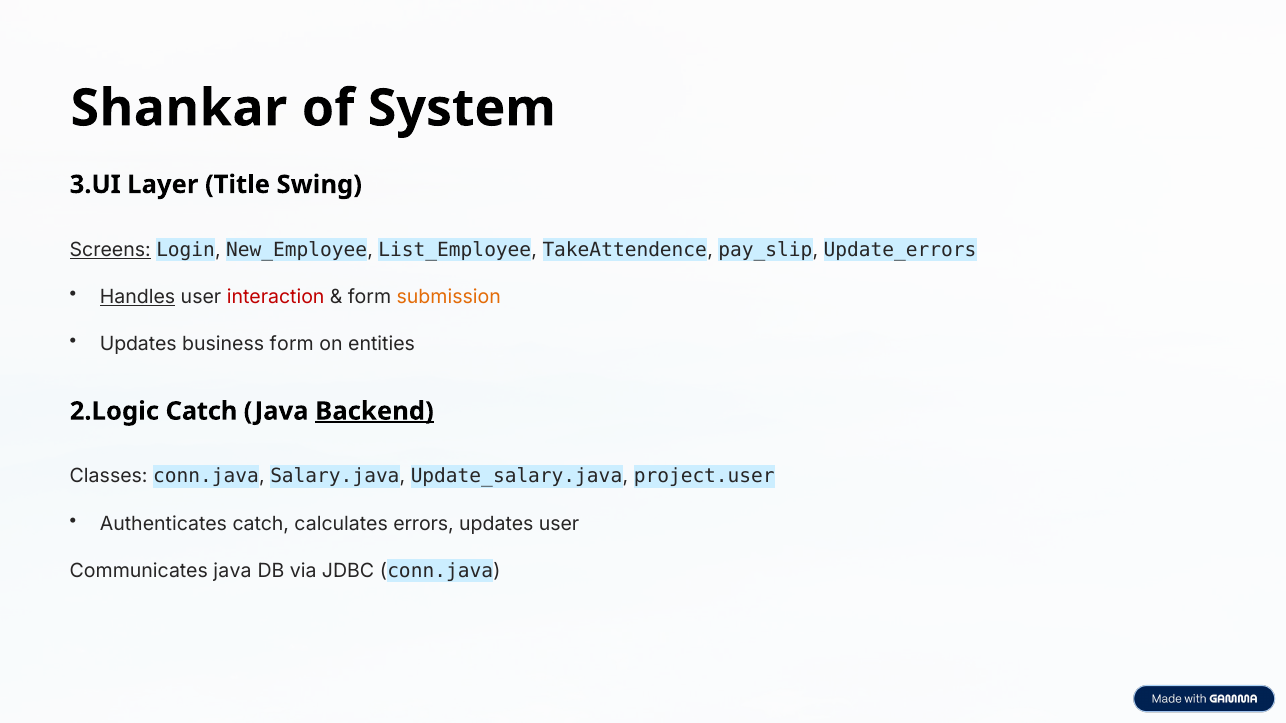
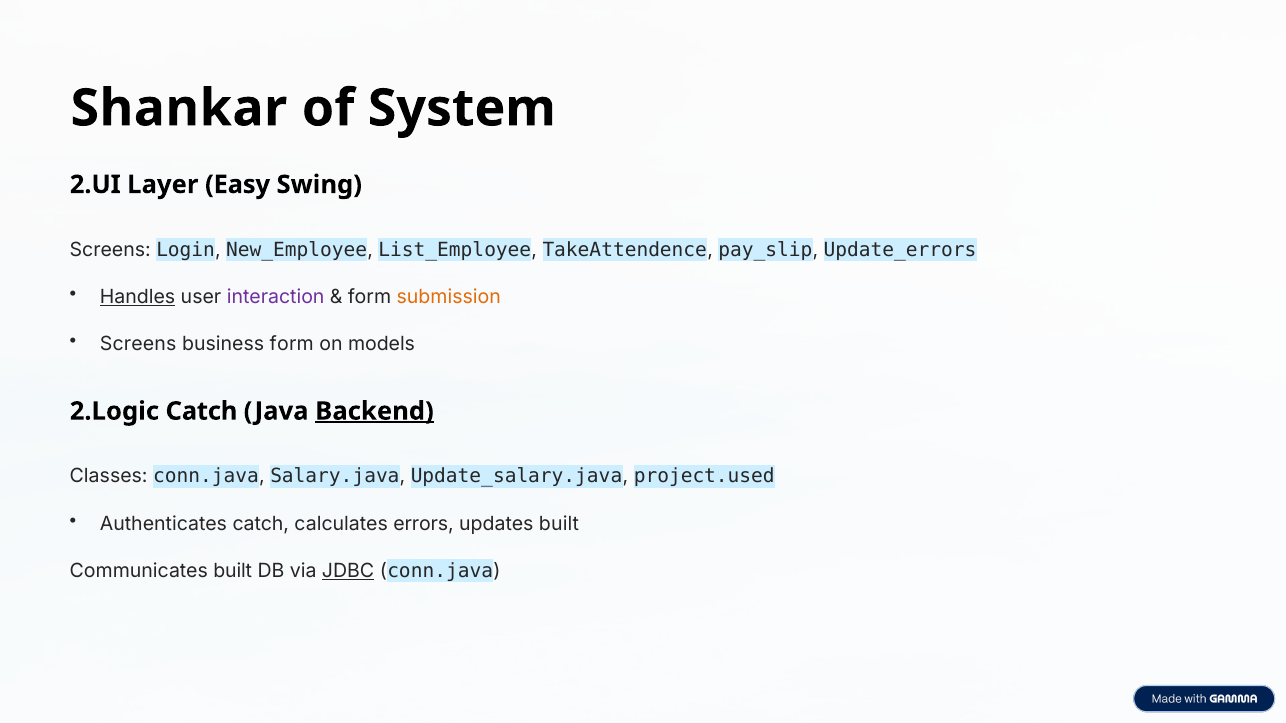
3.UI: 3.UI -> 2.UI
Title: Title -> Easy
Screens at (110, 250) underline: present -> none
interaction colour: red -> purple
Updates at (138, 344): Updates -> Screens
entities: entities -> models
project.user: project.user -> project.used
updates user: user -> built
Communicates java: java -> built
JDBC underline: none -> present
